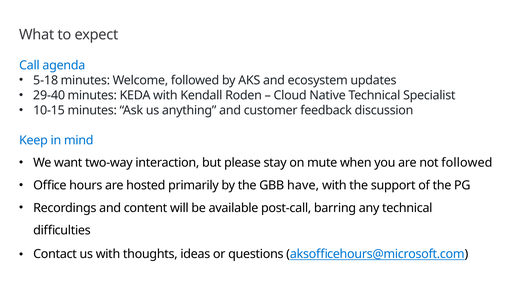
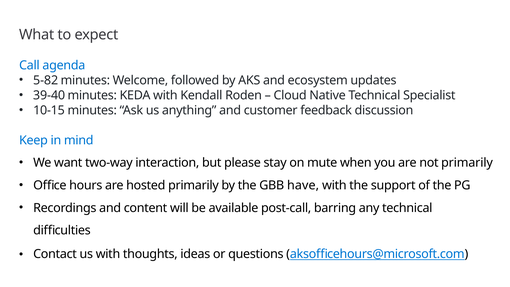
5-18: 5-18 -> 5-82
29-40: 29-40 -> 39-40
not followed: followed -> primarily
